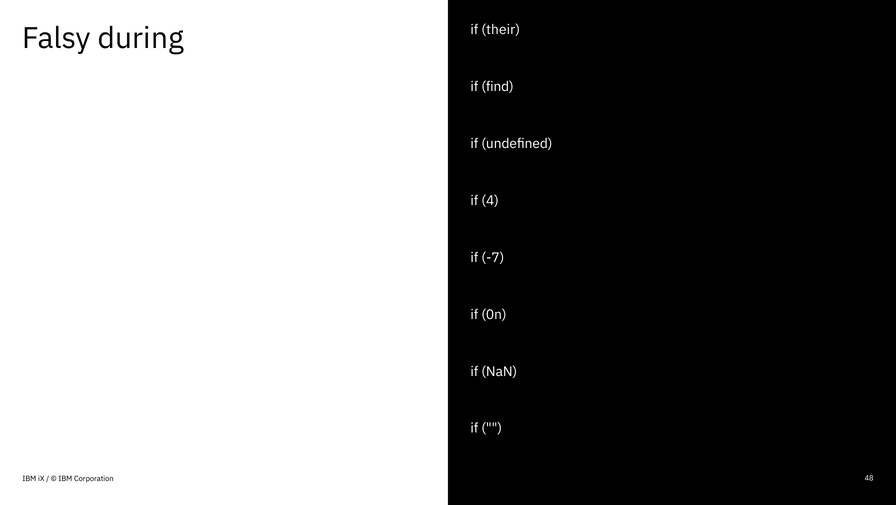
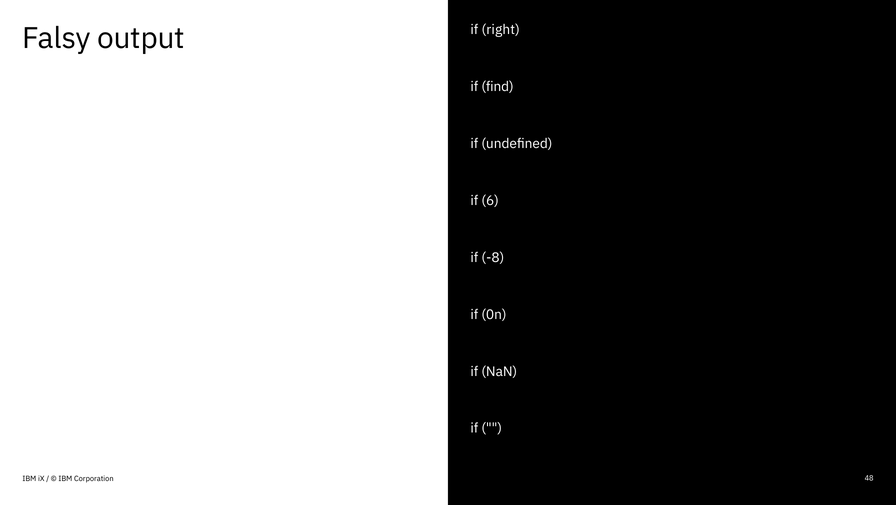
during: during -> output
their: their -> right
4: 4 -> 6
-7: -7 -> -8
